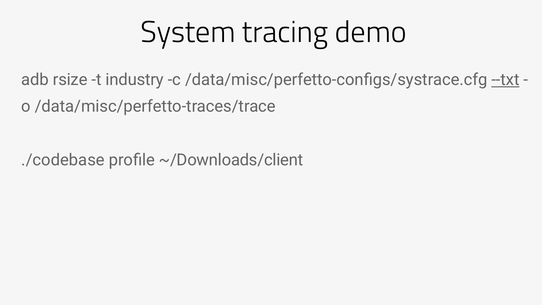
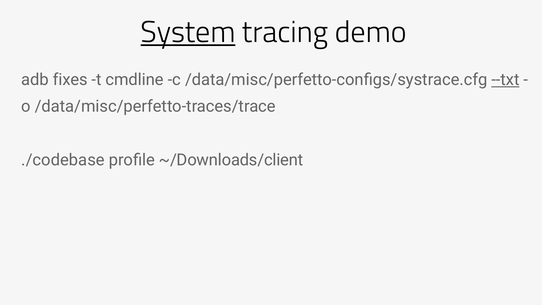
System underline: none -> present
rsize: rsize -> fixes
industry: industry -> cmdline
